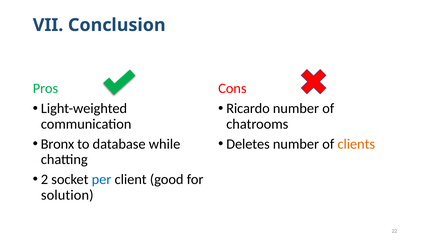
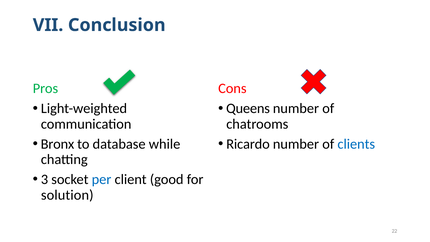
Ricardo: Ricardo -> Queens
Deletes: Deletes -> Ricardo
clients colour: orange -> blue
2: 2 -> 3
